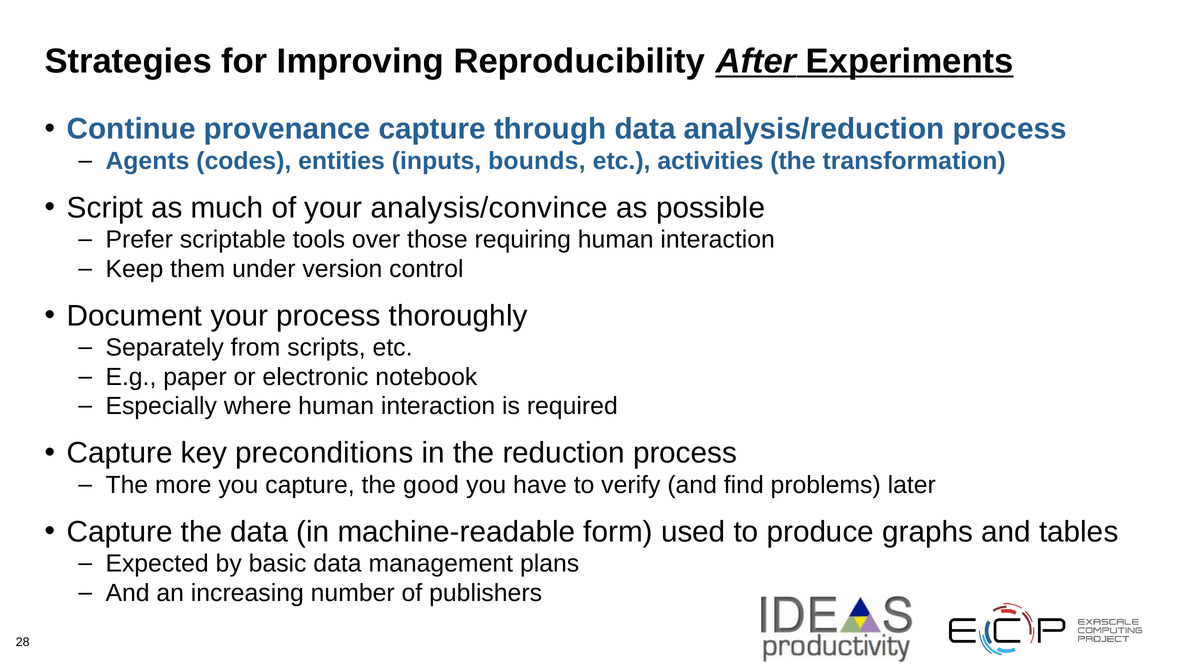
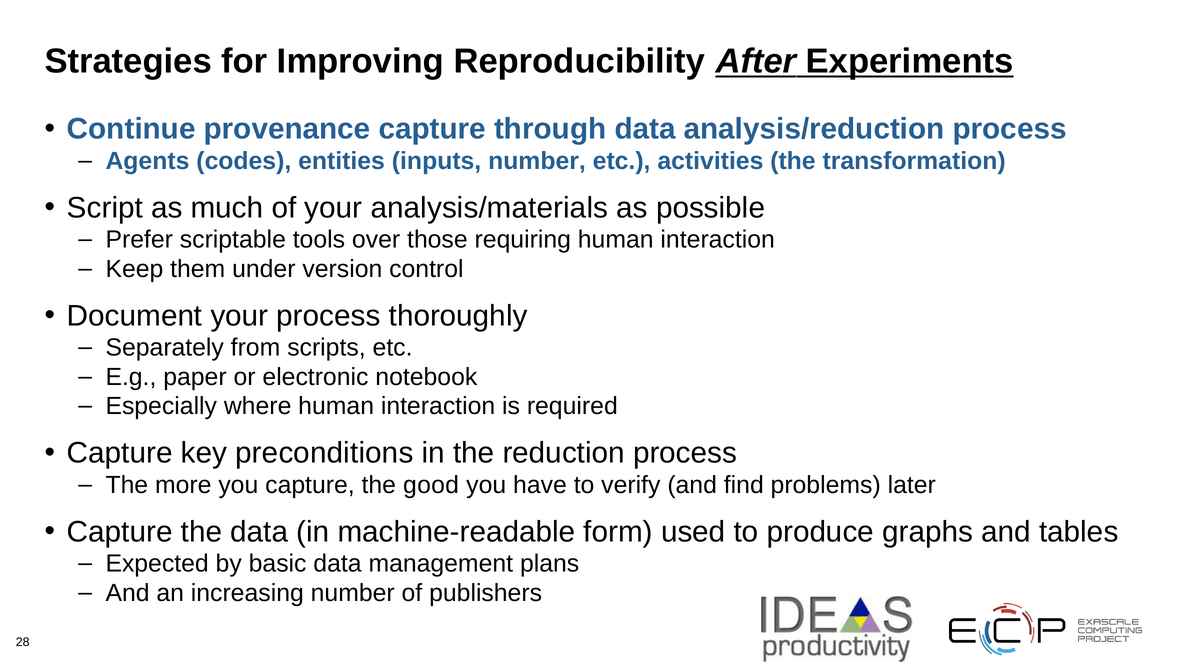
inputs bounds: bounds -> number
analysis/convince: analysis/convince -> analysis/materials
